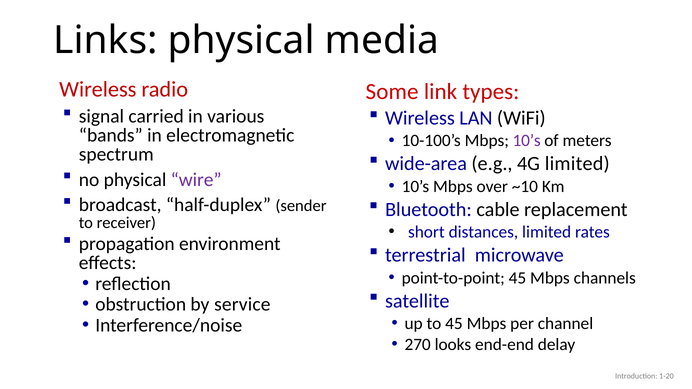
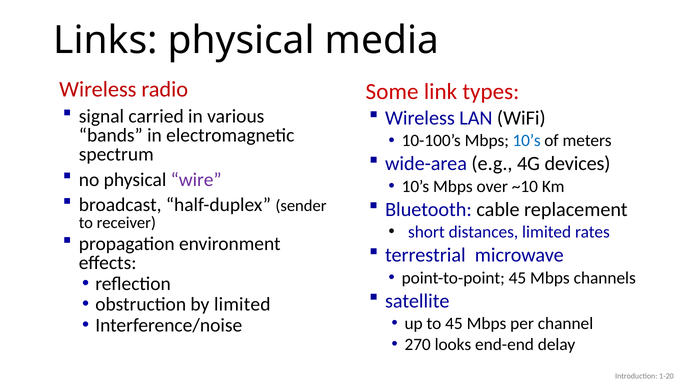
10’s at (527, 141) colour: purple -> blue
4G limited: limited -> devices
by service: service -> limited
